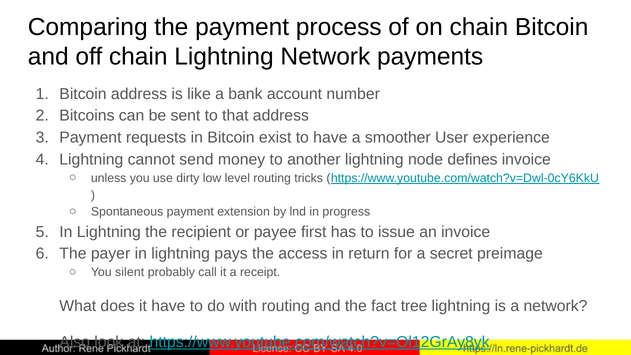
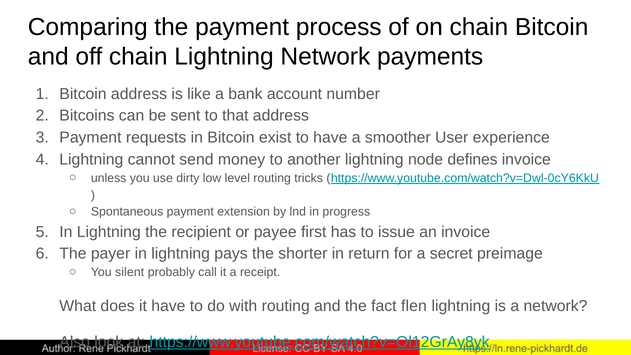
access: access -> shorter
tree: tree -> flen
